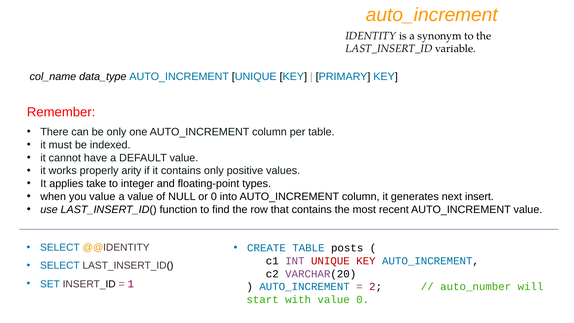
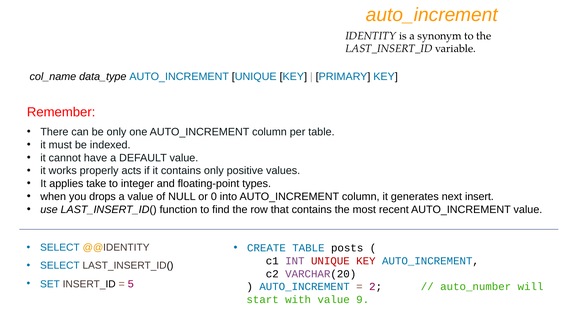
arity: arity -> acts
you value: value -> drops
1: 1 -> 5
value 0: 0 -> 9
